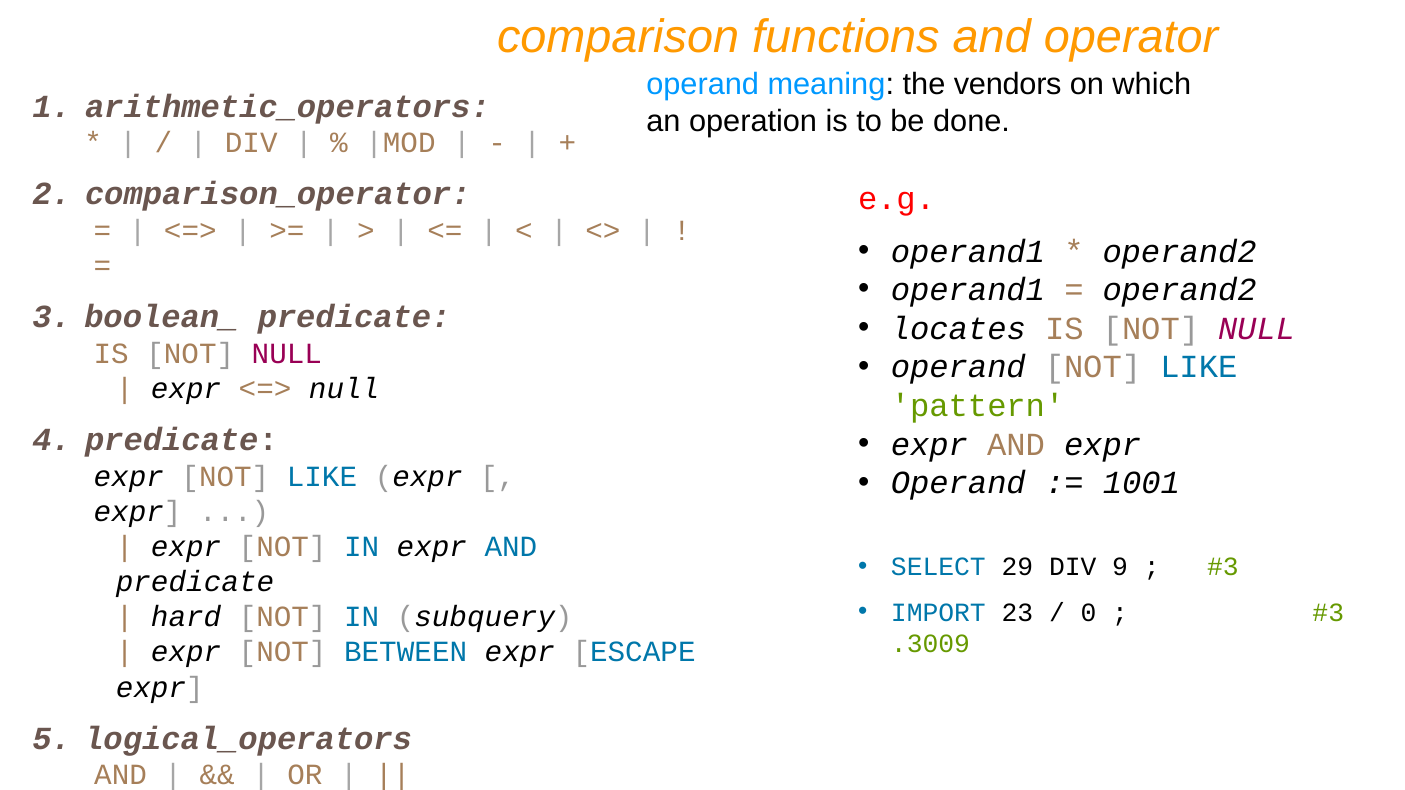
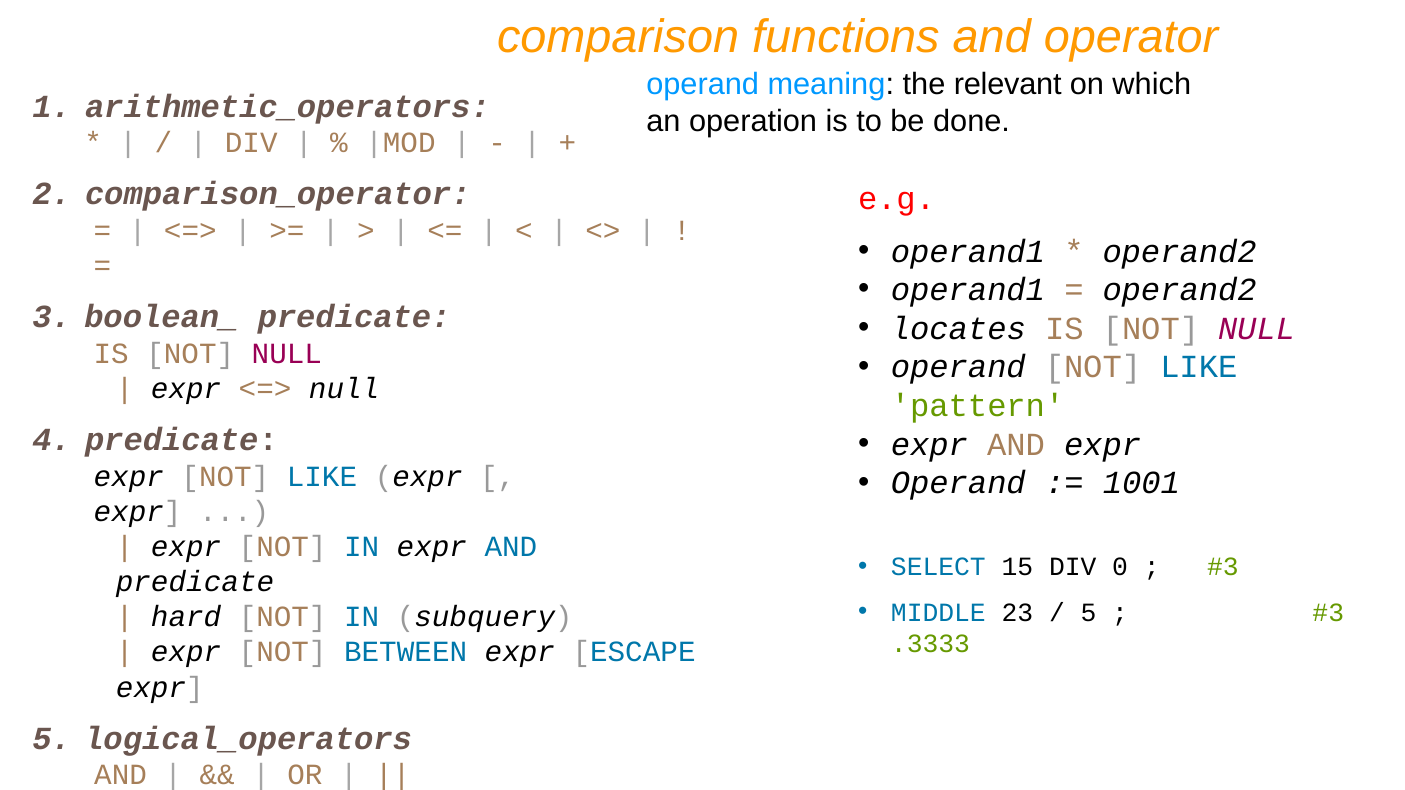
vendors: vendors -> relevant
29: 29 -> 15
9: 9 -> 0
IMPORT: IMPORT -> MIDDLE
0 at (1089, 613): 0 -> 5
.3009: .3009 -> .3333
